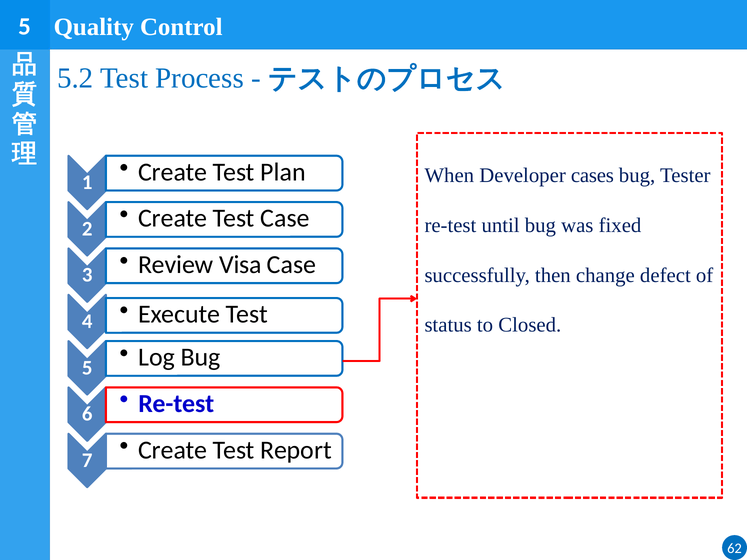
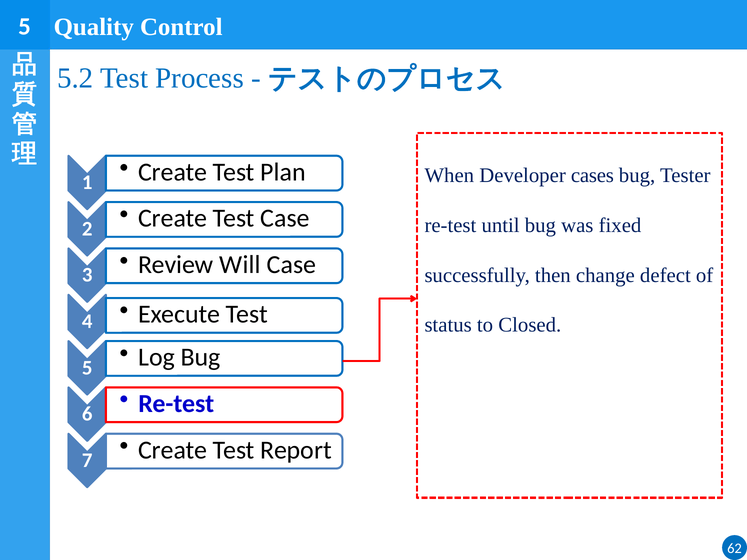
Visa: Visa -> Will
